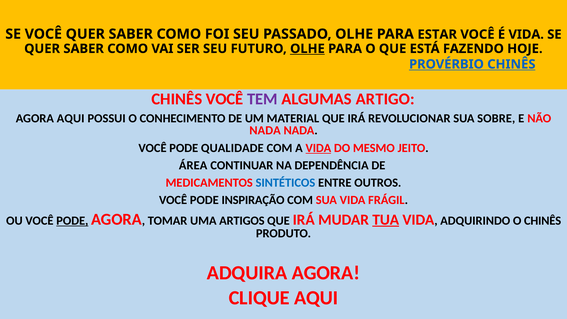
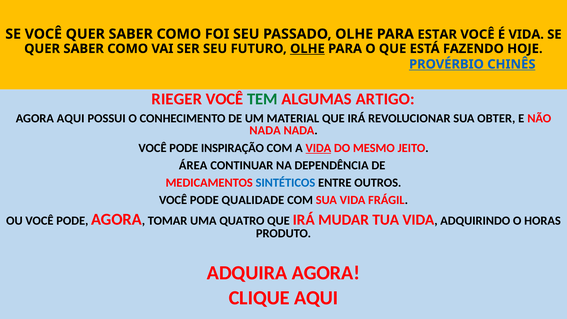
CHINÊS at (177, 99): CHINÊS -> RIEGER
TEM colour: purple -> green
SOBRE: SOBRE -> OBTER
QUALIDADE: QUALIDADE -> INSPIRAÇÃO
INSPIRAÇÃO: INSPIRAÇÃO -> QUALIDADE
PODE at (72, 221) underline: present -> none
ARTIGOS: ARTIGOS -> QUATRO
TUA underline: present -> none
O CHINÊS: CHINÊS -> HORAS
